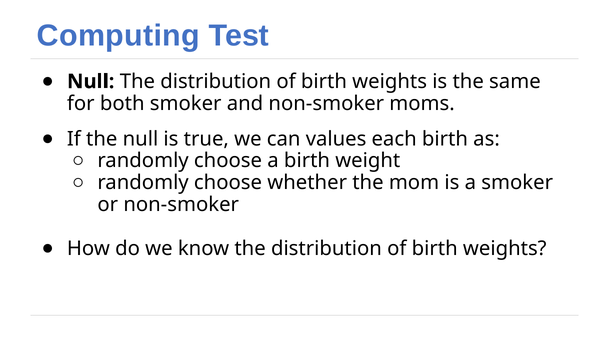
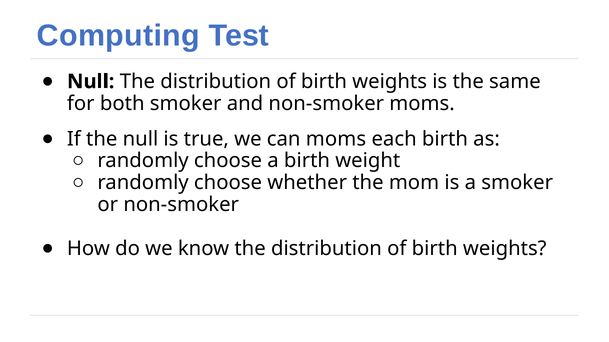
can values: values -> moms
